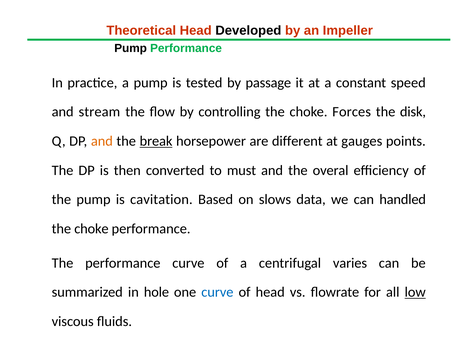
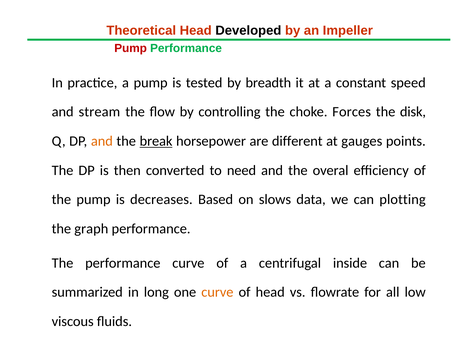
Pump at (131, 48) colour: black -> red
passage: passage -> breadth
must: must -> need
cavitation: cavitation -> decreases
handled: handled -> plotting
choke at (91, 229): choke -> graph
varies: varies -> inside
hole: hole -> long
curve at (217, 293) colour: blue -> orange
low underline: present -> none
